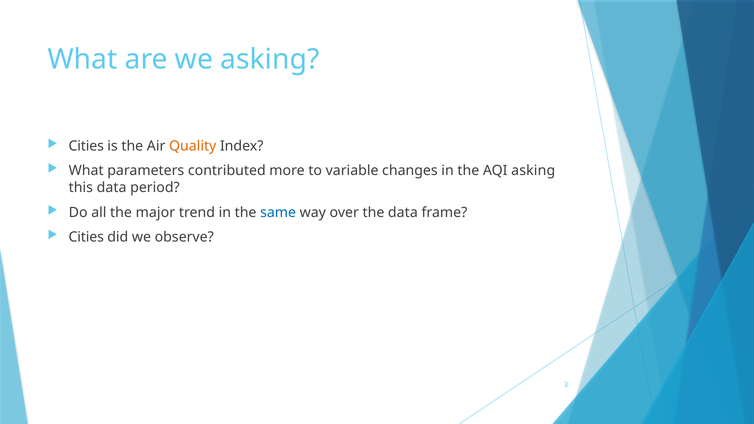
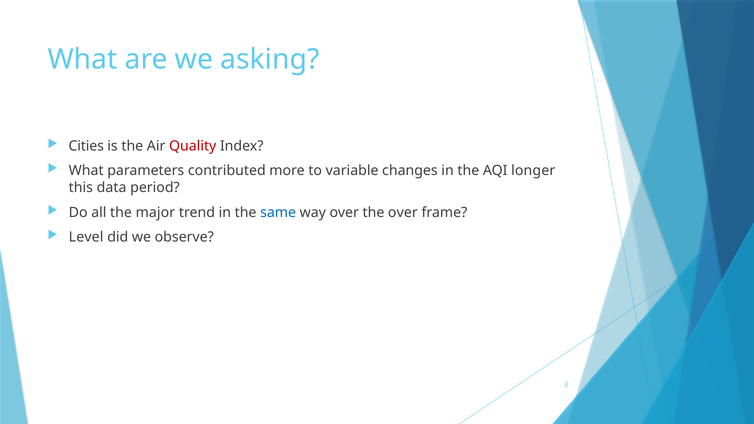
Quality colour: orange -> red
AQI asking: asking -> longer
the data: data -> over
Cities at (86, 237): Cities -> Level
